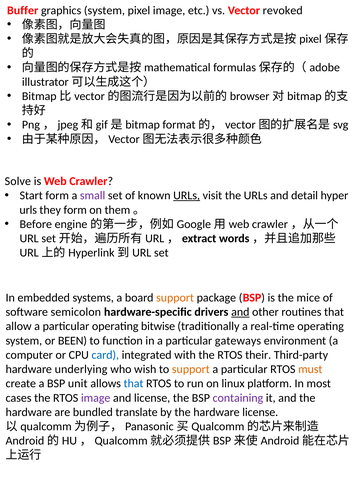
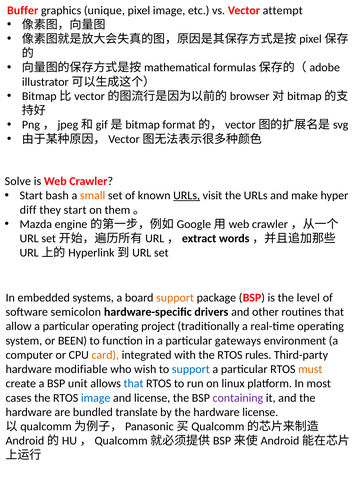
graphics system: system -> unique
revoked: revoked -> attempt
Start form: form -> bash
small colour: purple -> orange
detail: detail -> make
urls at (28, 210): urls -> diff
they form: form -> start
Before: Before -> Mazda
mice: mice -> level
and at (240, 312) underline: present -> none
bitwise: bitwise -> project
card colour: blue -> orange
their: their -> rules
underlying: underlying -> modifiable
support at (191, 369) colour: orange -> blue
image at (96, 398) colour: purple -> blue
